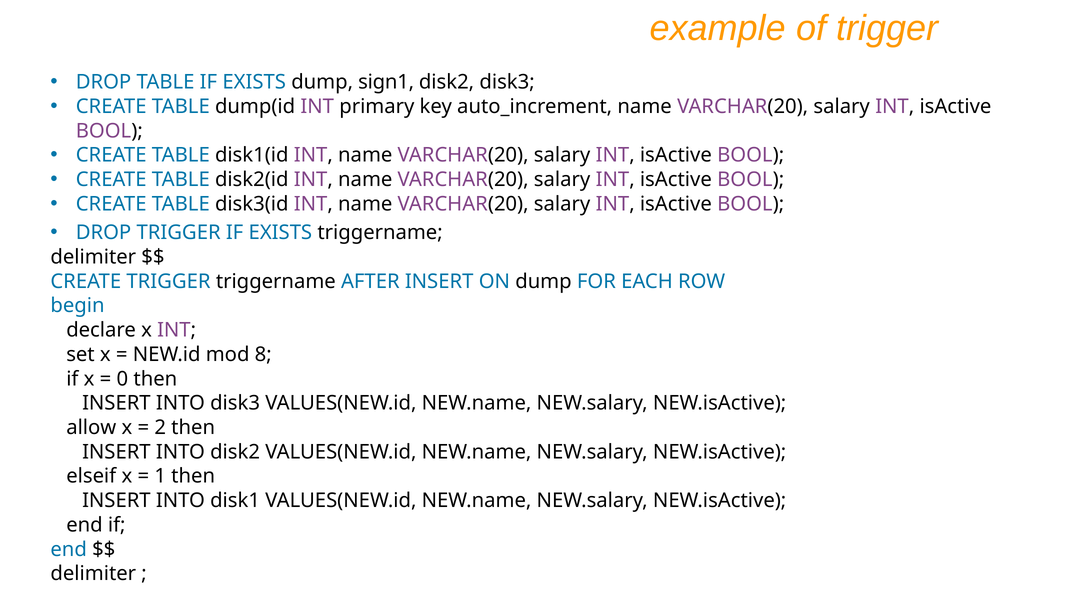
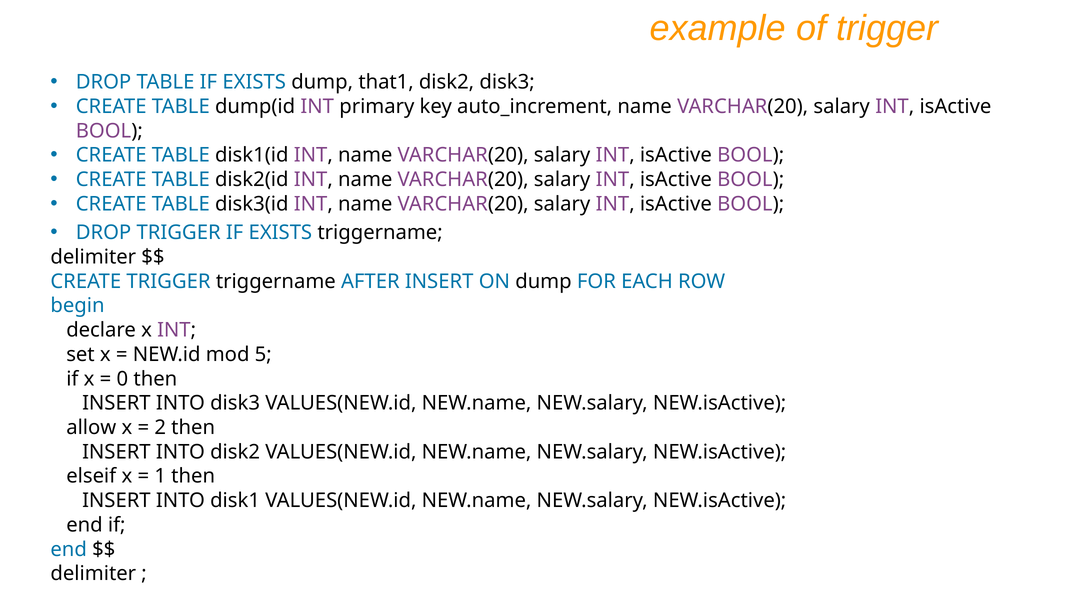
sign1: sign1 -> that1
8: 8 -> 5
